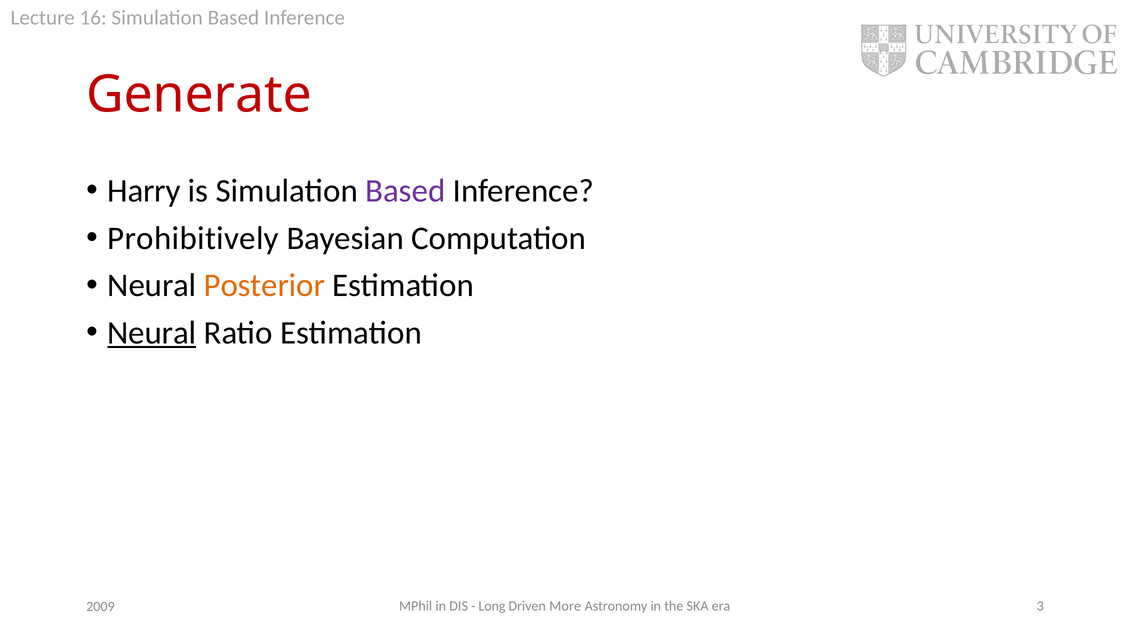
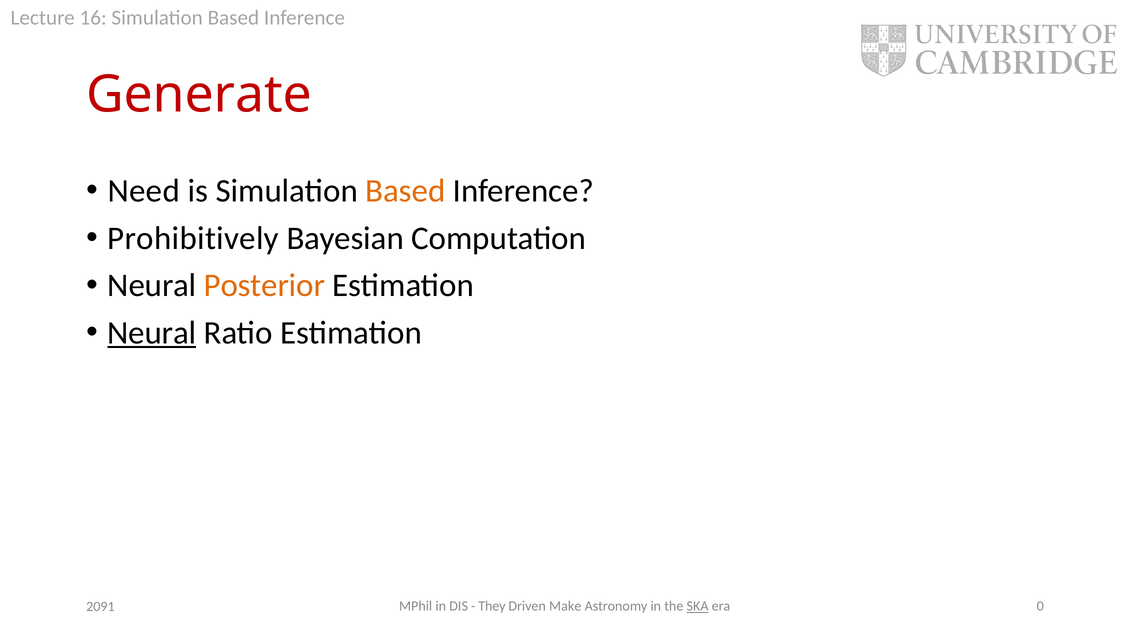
Harry: Harry -> Need
Based at (405, 191) colour: purple -> orange
Long: Long -> They
More: More -> Make
SKA underline: none -> present
3: 3 -> 0
2009: 2009 -> 2091
